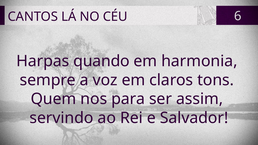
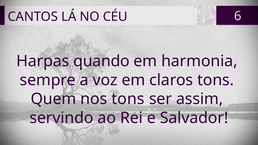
nos para: para -> tons
